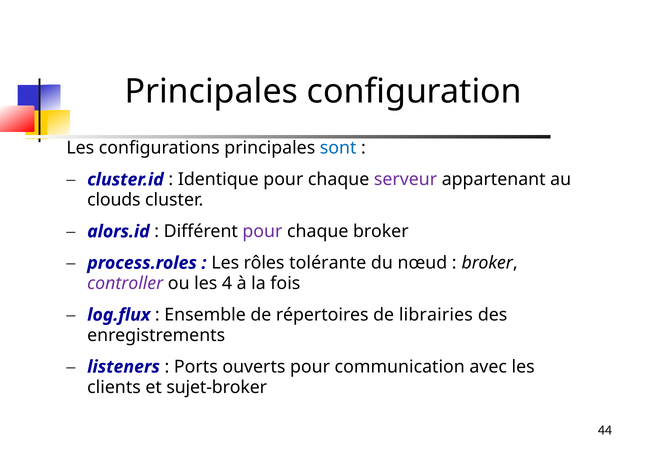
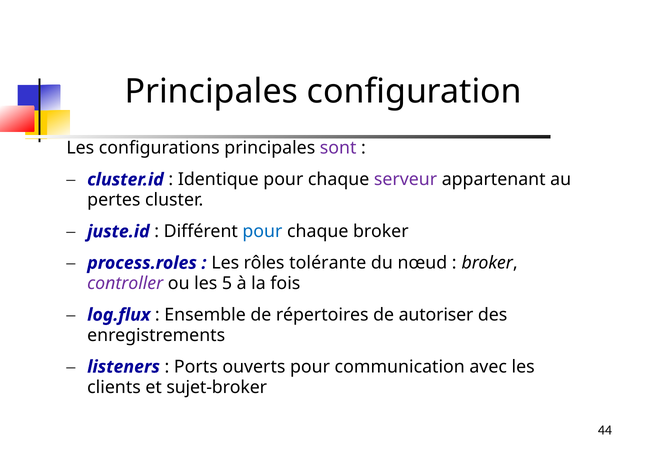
sont colour: blue -> purple
clouds: clouds -> pertes
alors.id: alors.id -> juste.id
pour at (262, 231) colour: purple -> blue
4: 4 -> 5
librairies: librairies -> autoriser
